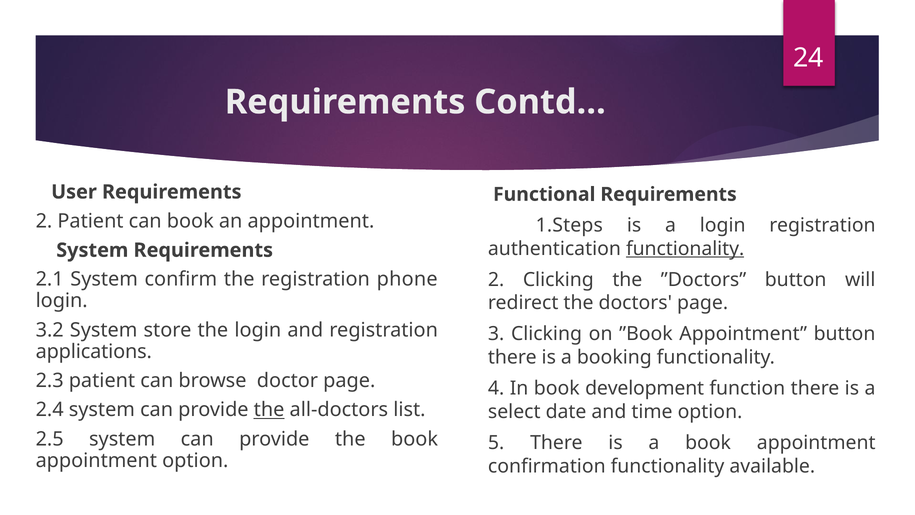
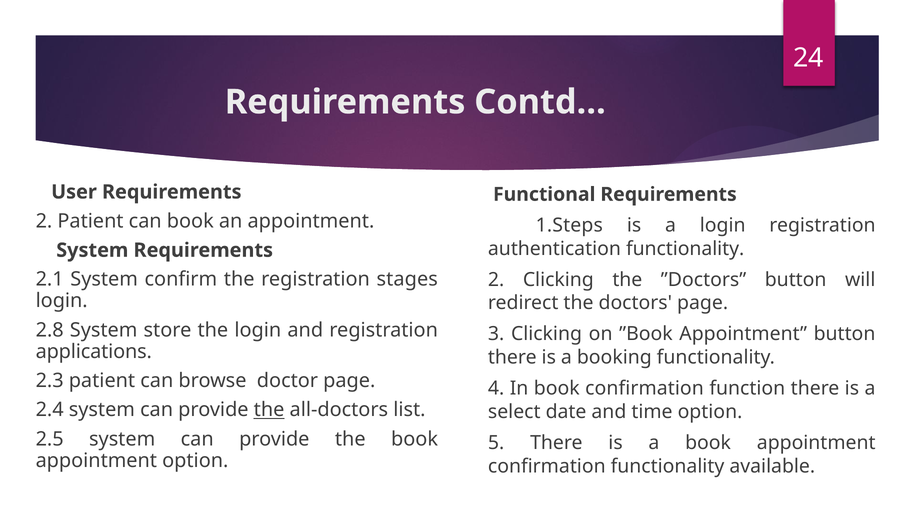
functionality at (685, 249) underline: present -> none
phone: phone -> stages
3.2: 3.2 -> 2.8
book development: development -> confirmation
